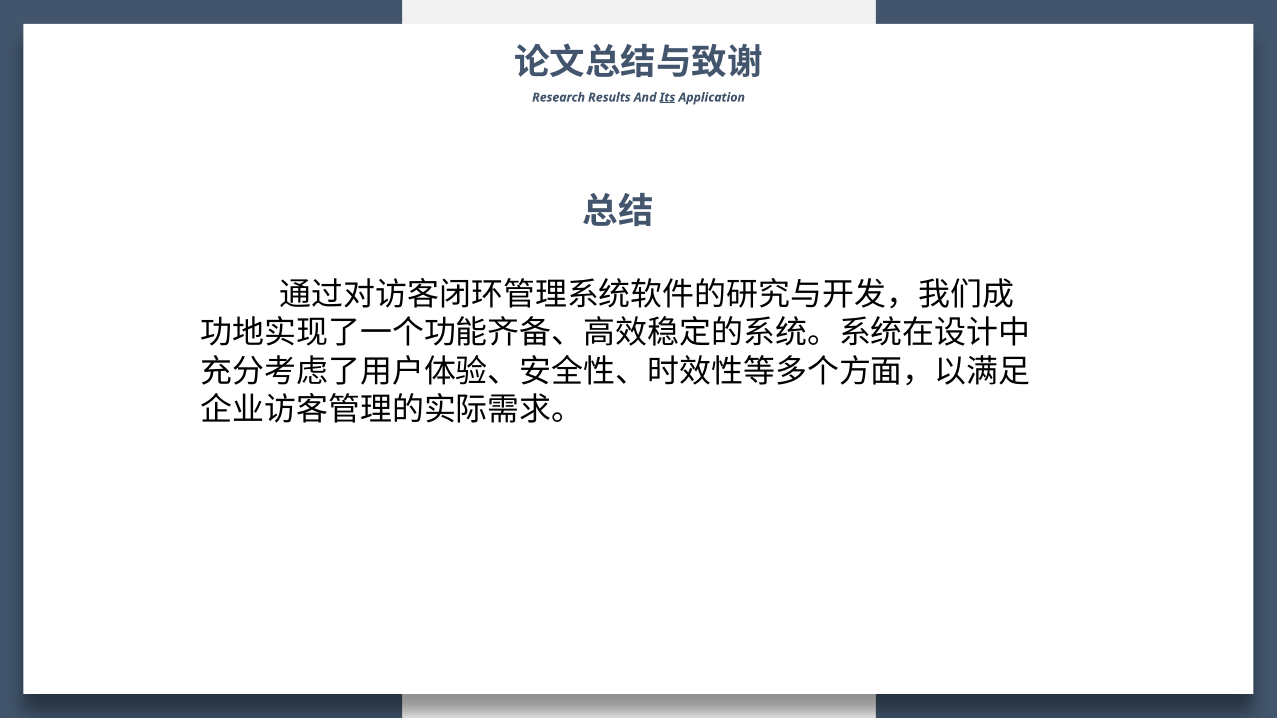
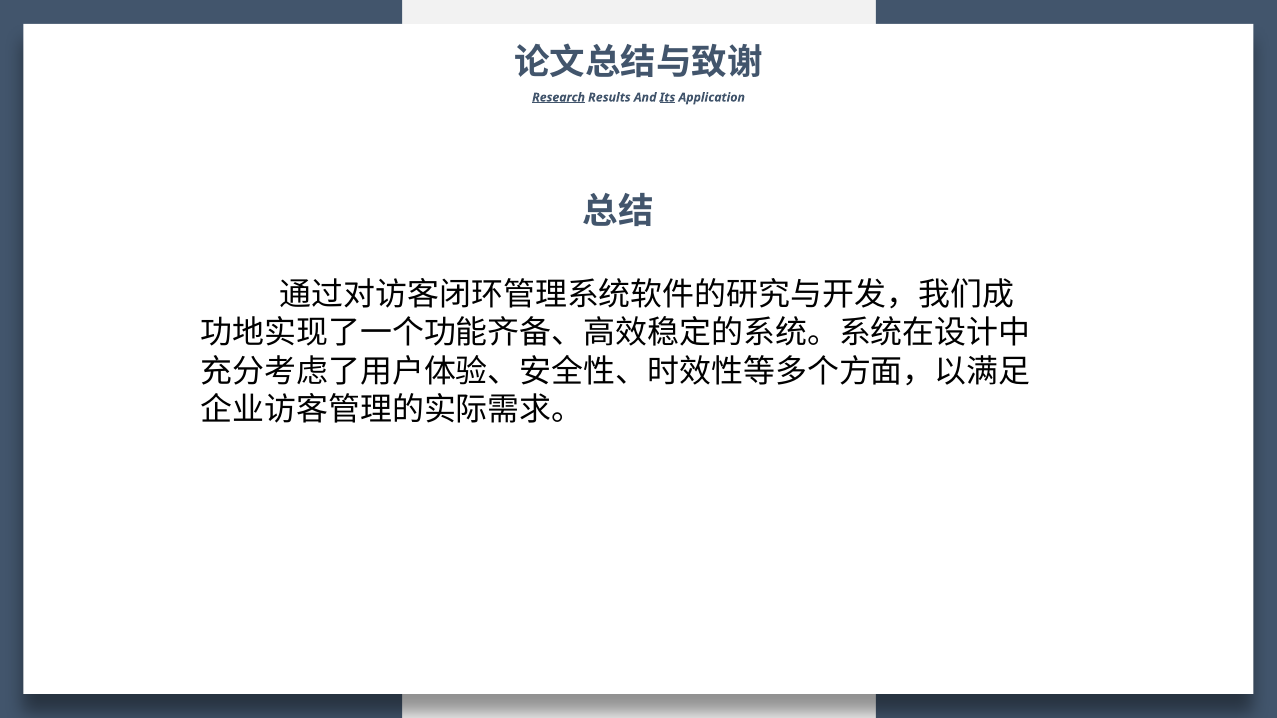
Research underline: none -> present
